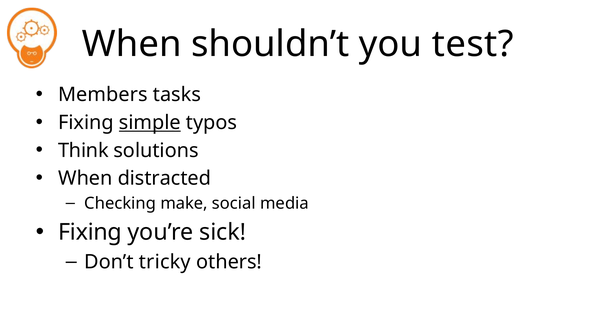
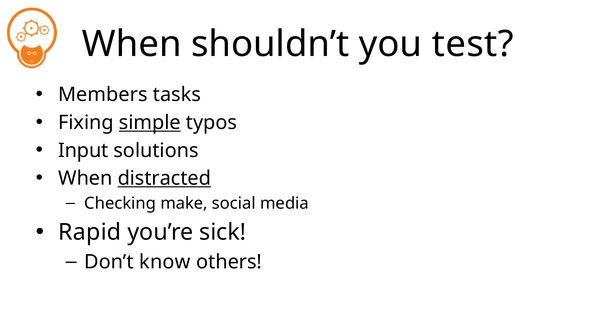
Think: Think -> Input
distracted underline: none -> present
Fixing at (90, 232): Fixing -> Rapid
tricky: tricky -> know
